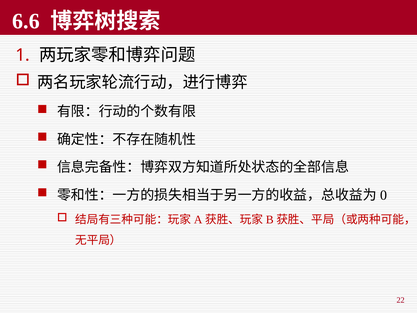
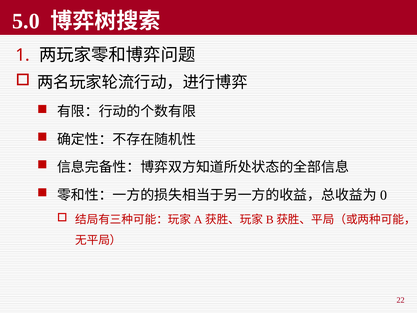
6.6: 6.6 -> 5.0
